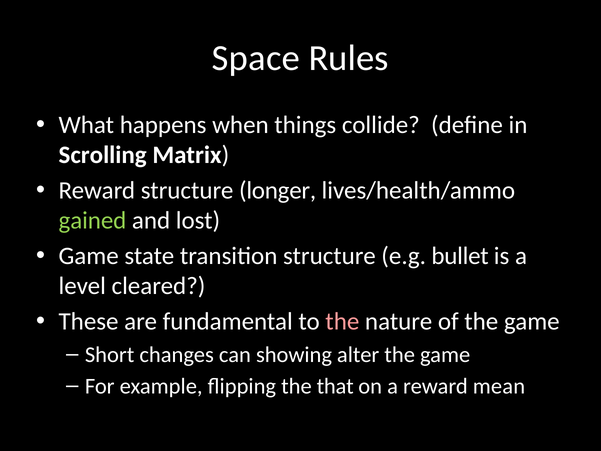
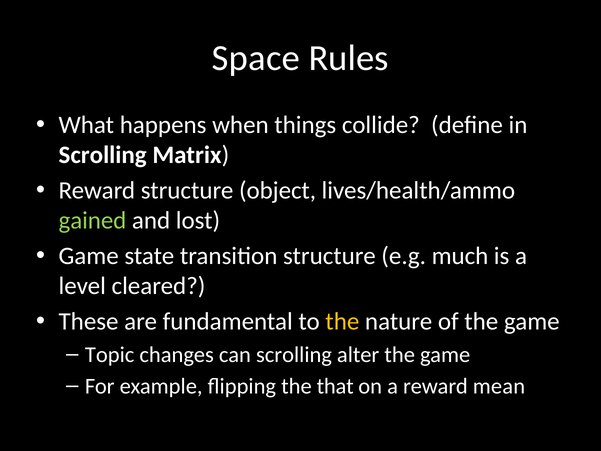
longer: longer -> object
bullet: bullet -> much
the at (342, 321) colour: pink -> yellow
Short: Short -> Topic
can showing: showing -> scrolling
